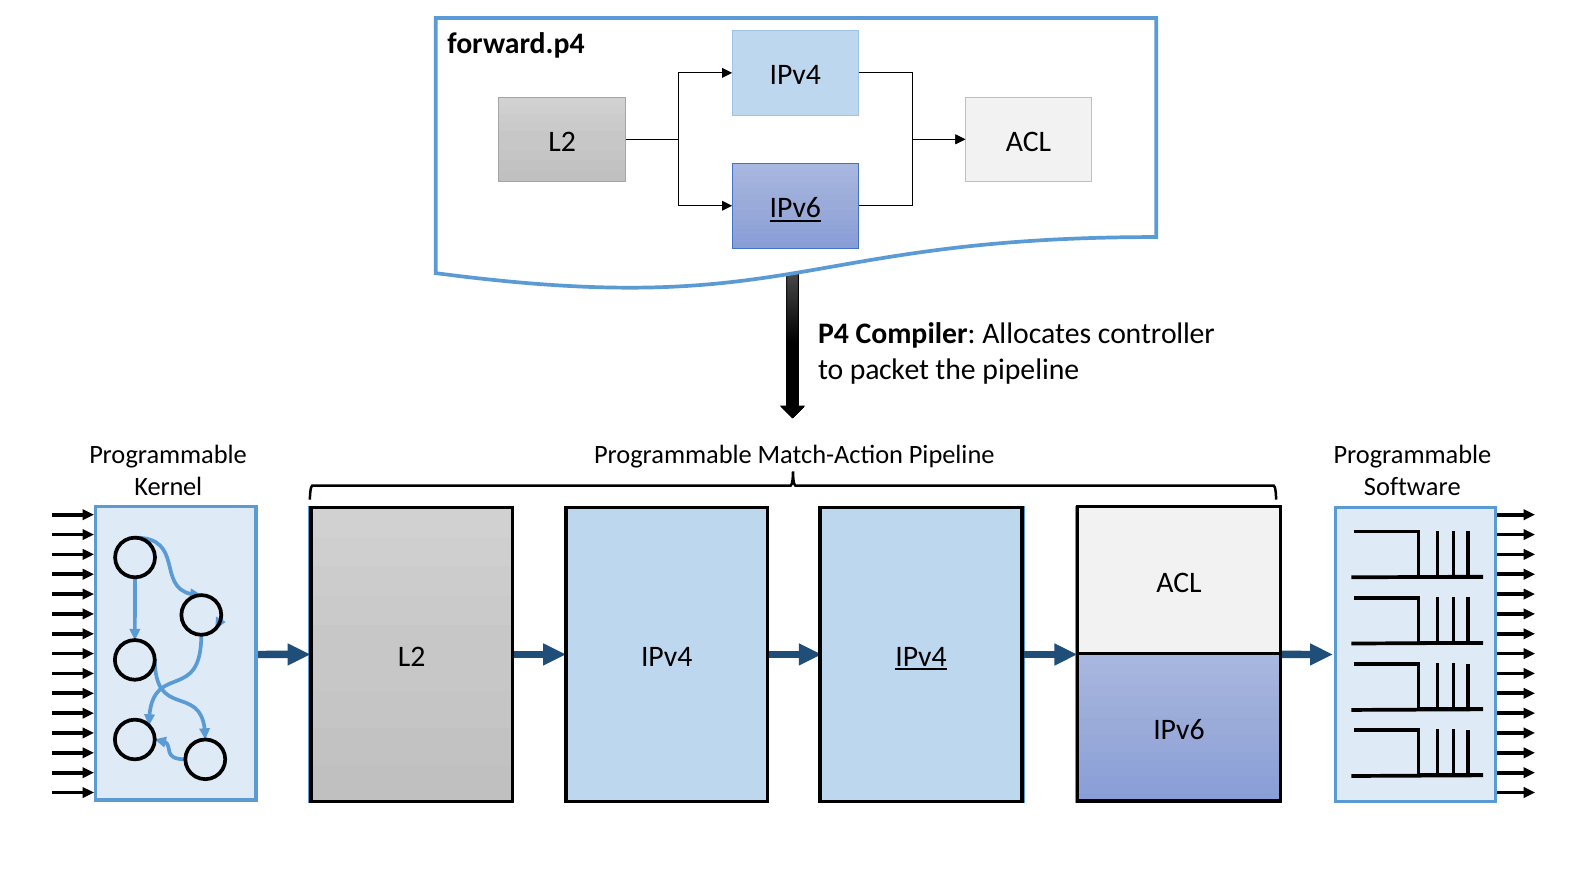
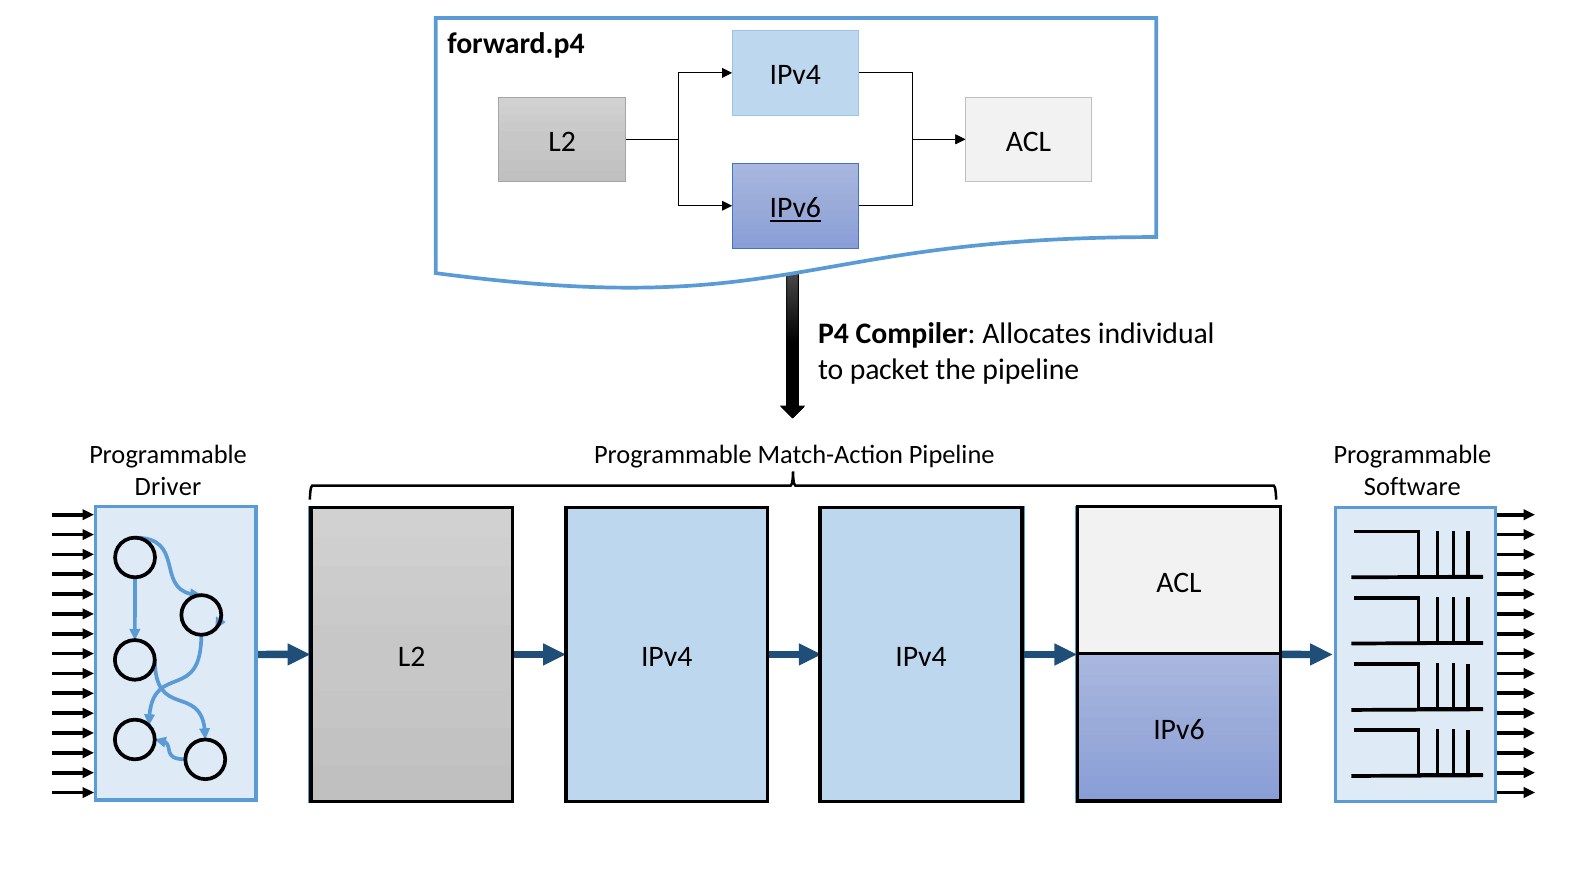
controller: controller -> individual
Kernel: Kernel -> Driver
IPv4 at (921, 656) underline: present -> none
